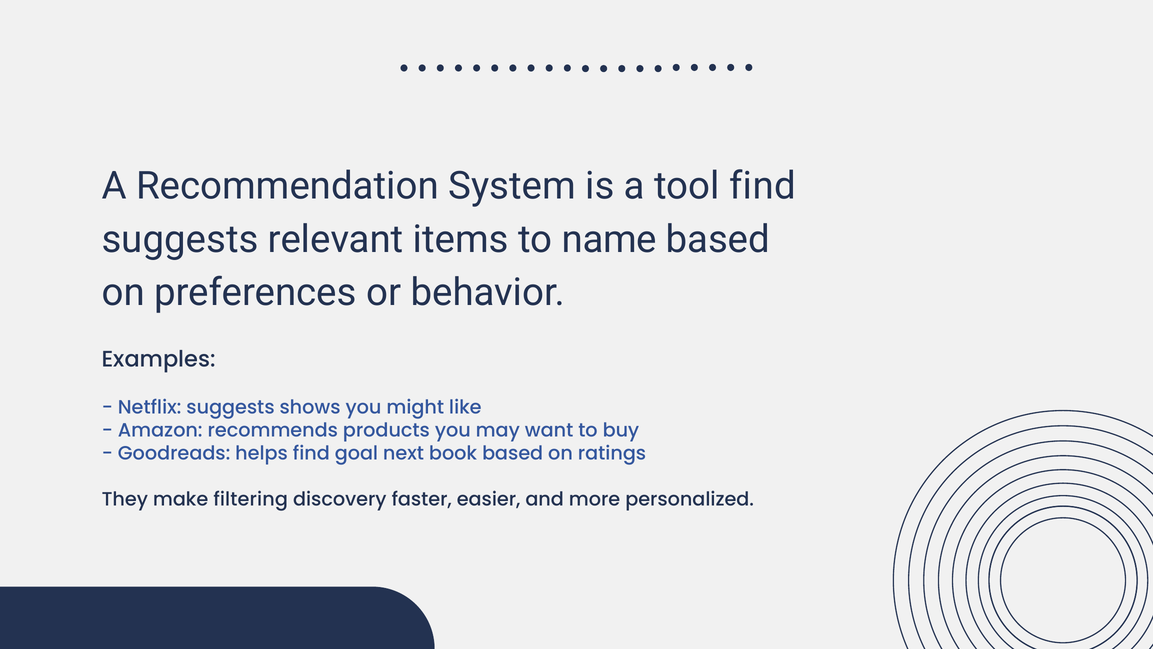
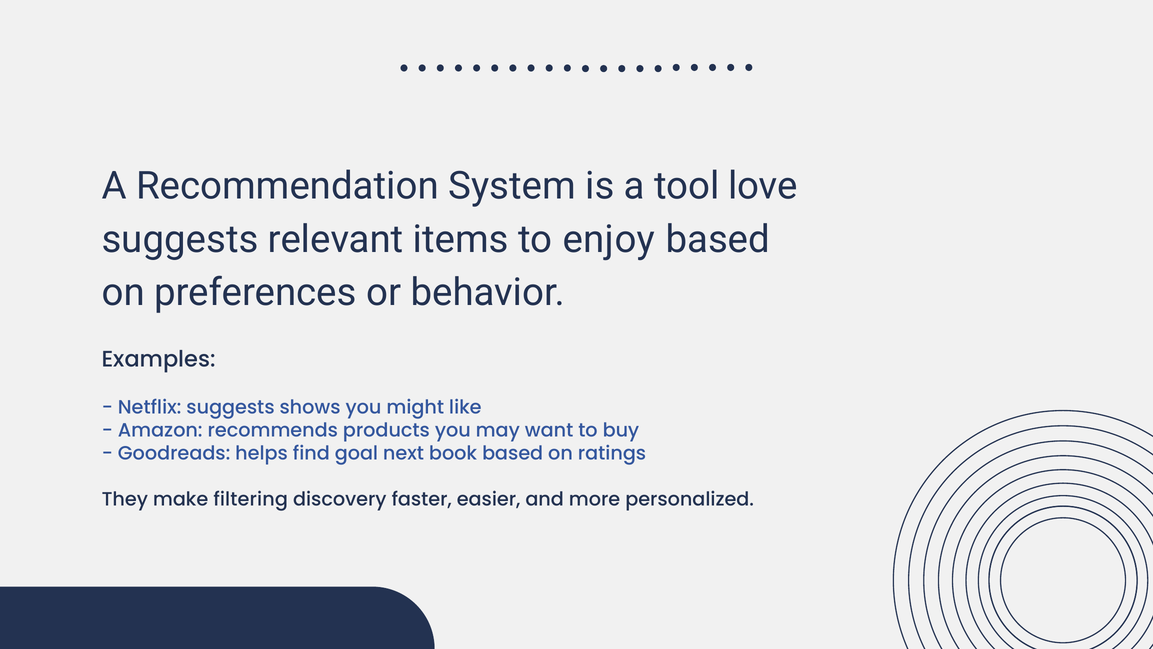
tool find: find -> love
name: name -> enjoy
